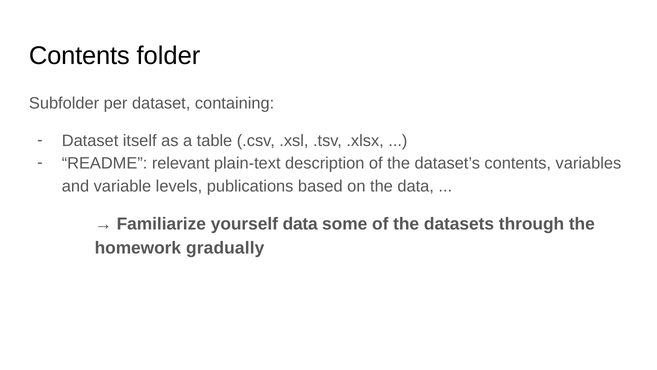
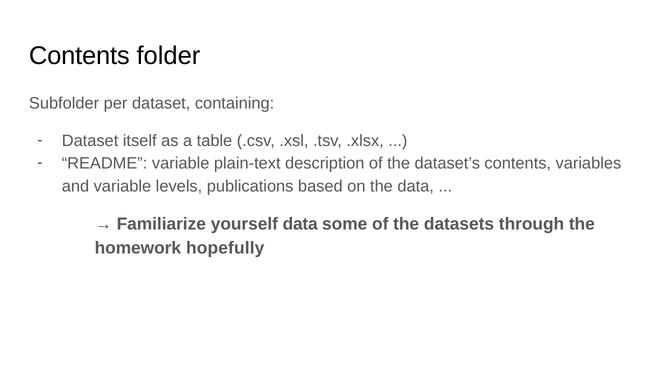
README relevant: relevant -> variable
gradually: gradually -> hopefully
